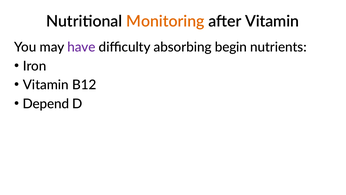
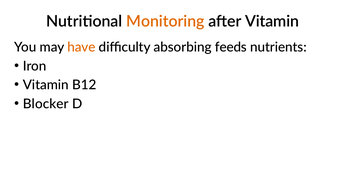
have colour: purple -> orange
begin: begin -> feeds
Depend: Depend -> Blocker
